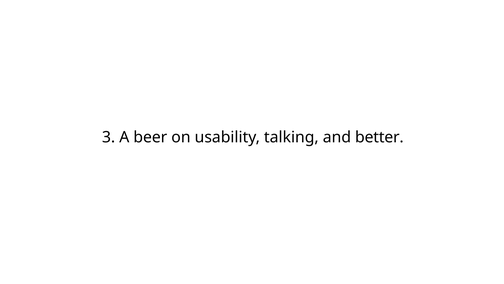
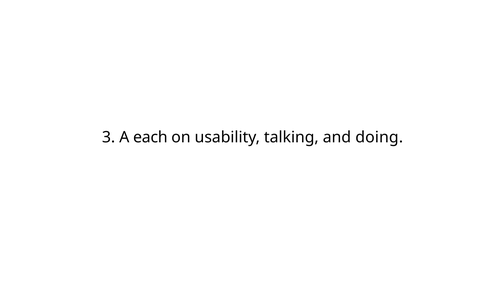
beer: beer -> each
better: better -> doing
